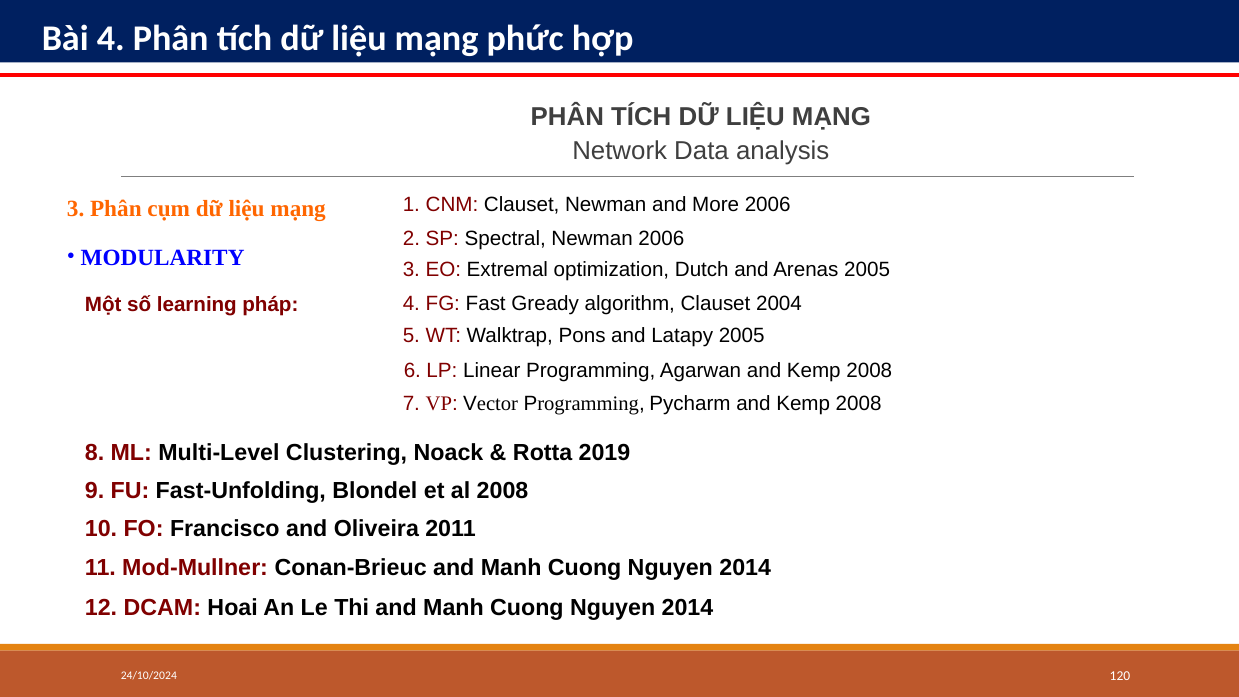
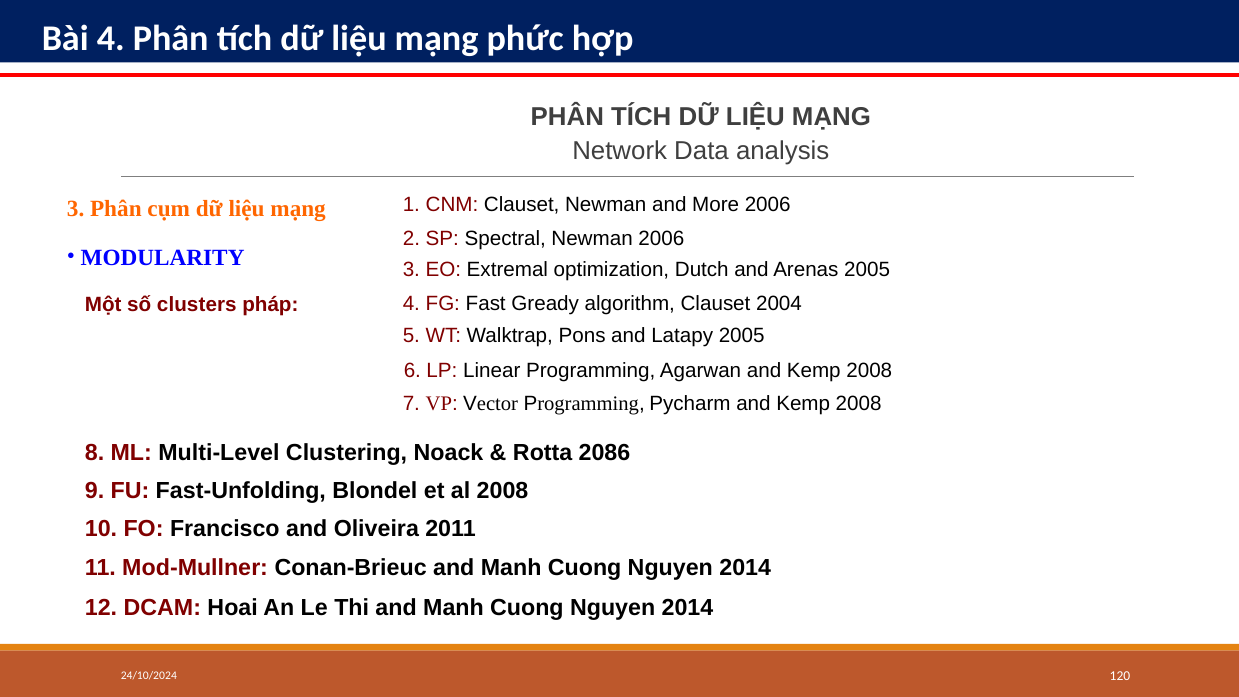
learning: learning -> clusters
2019: 2019 -> 2086
